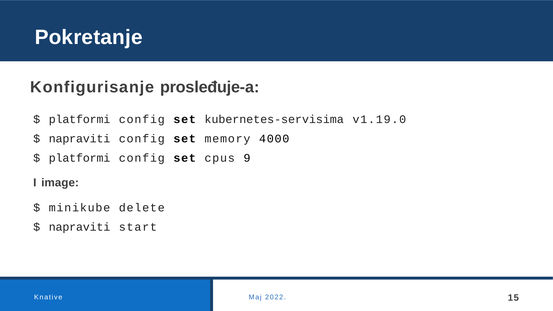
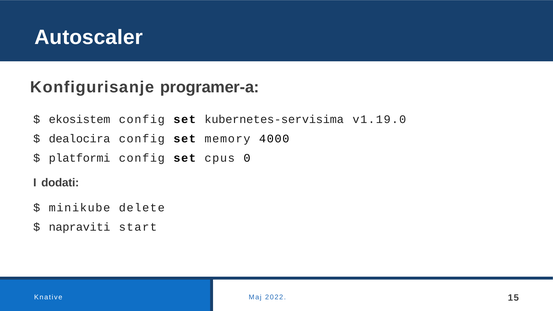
Pokretanje: Pokretanje -> Autoscaler
prosleđuje-a: prosleđuje-a -> programer-a
platformi at (80, 119): platformi -> ekosistem
napraviti at (80, 139): napraviti -> dealocira
9: 9 -> 0
image: image -> dodati
